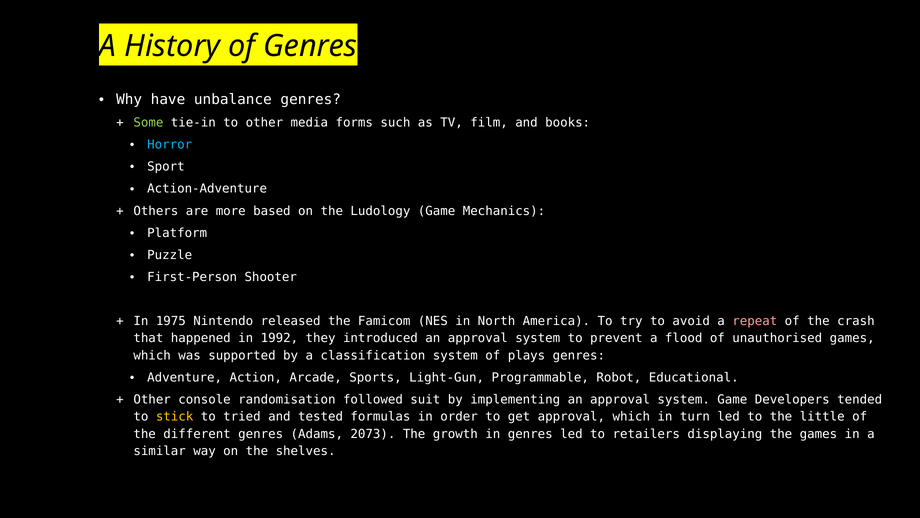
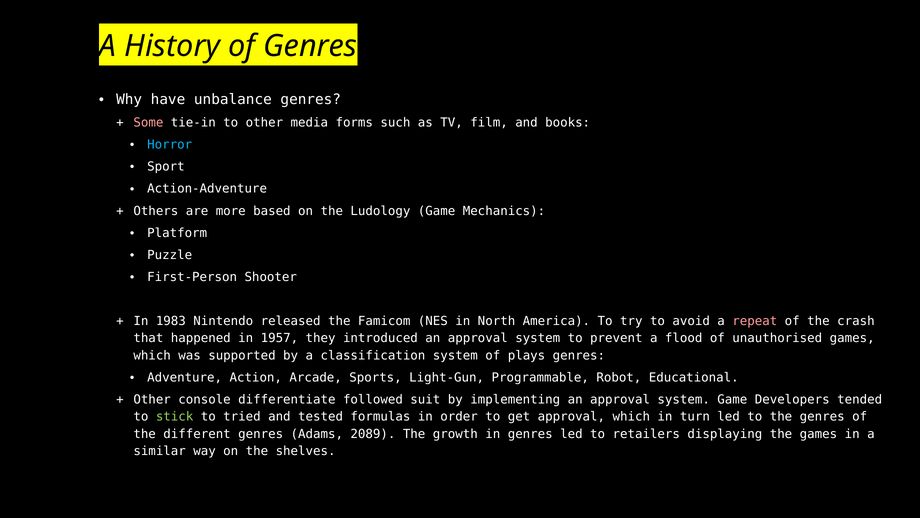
Some colour: light green -> pink
1975: 1975 -> 1983
1992: 1992 -> 1957
randomisation: randomisation -> differentiate
stick colour: yellow -> light green
the little: little -> genres
2073: 2073 -> 2089
